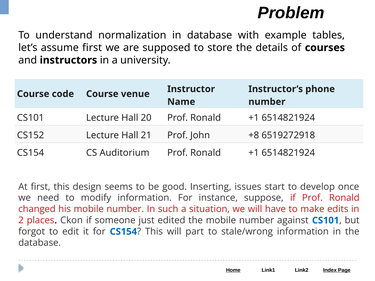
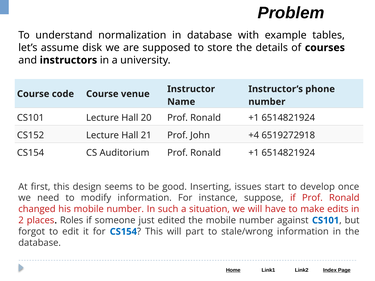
assume first: first -> disk
+8: +8 -> +4
Ckon: Ckon -> Roles
